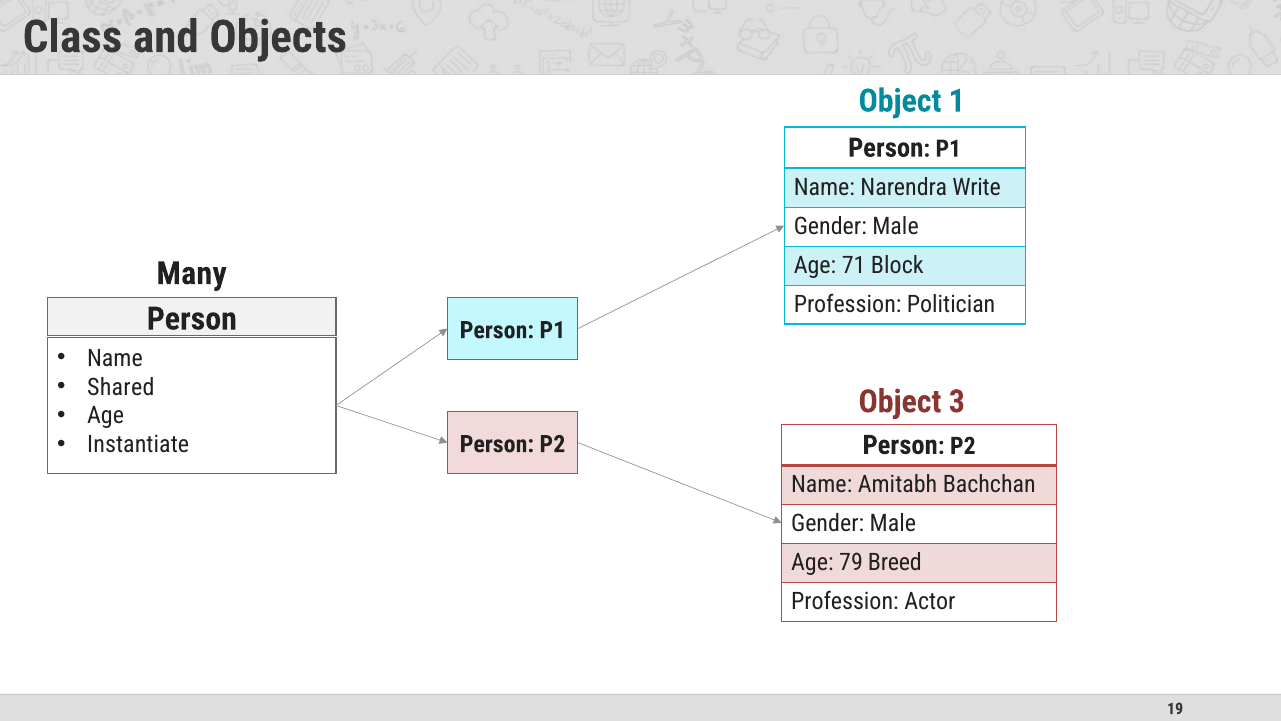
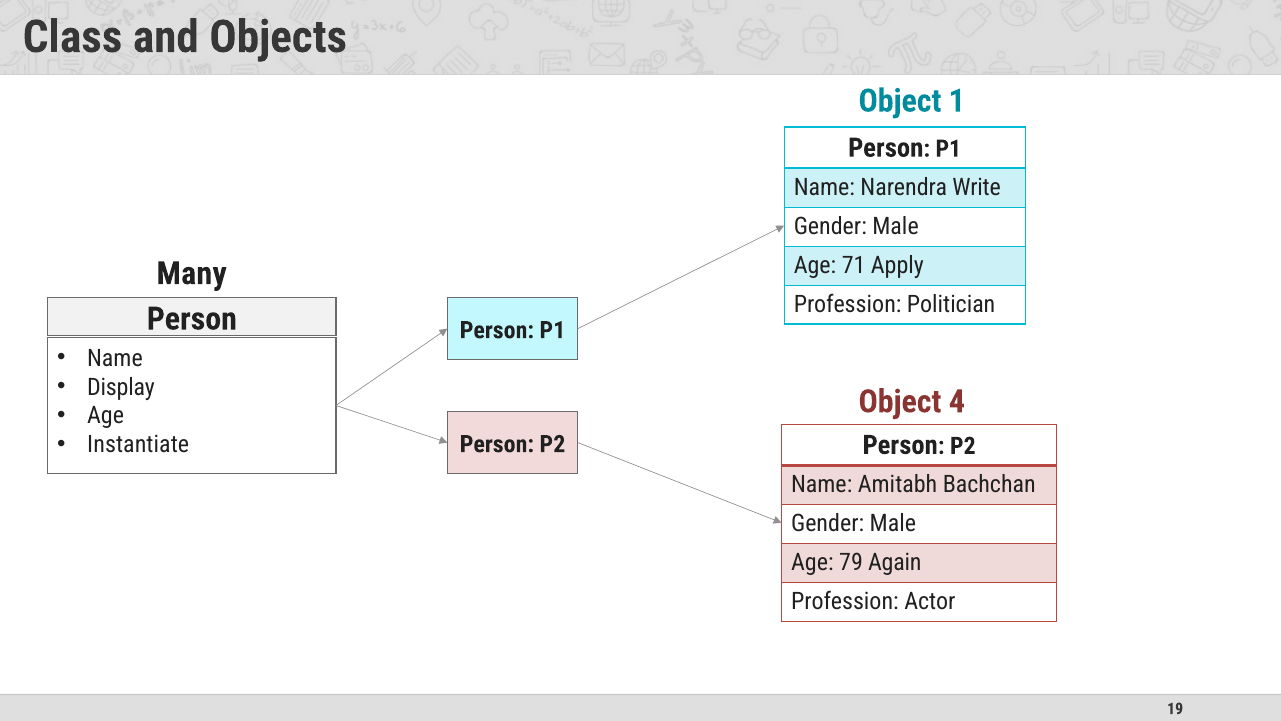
Block: Block -> Apply
Shared: Shared -> Display
3: 3 -> 4
Breed: Breed -> Again
